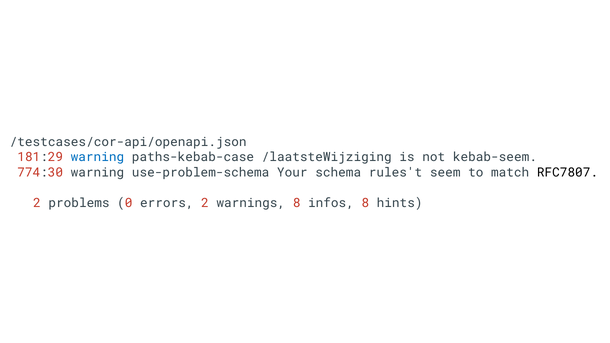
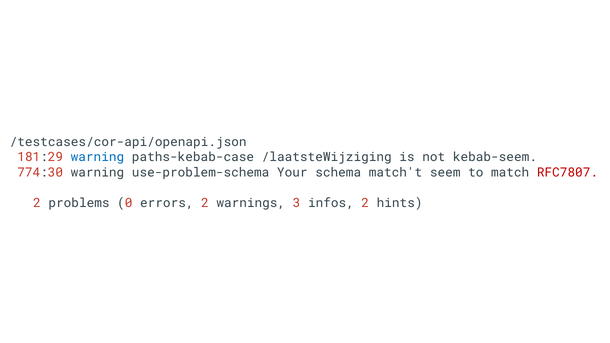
rules't: rules't -> match't
RFC7807 colour: black -> red
warnings 8: 8 -> 3
infos 8: 8 -> 2
